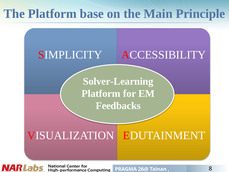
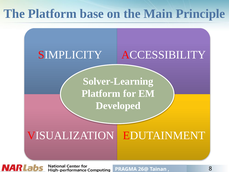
Feedbacks: Feedbacks -> Developed
